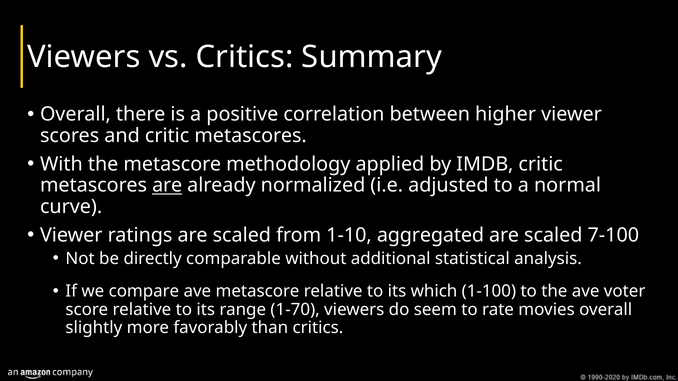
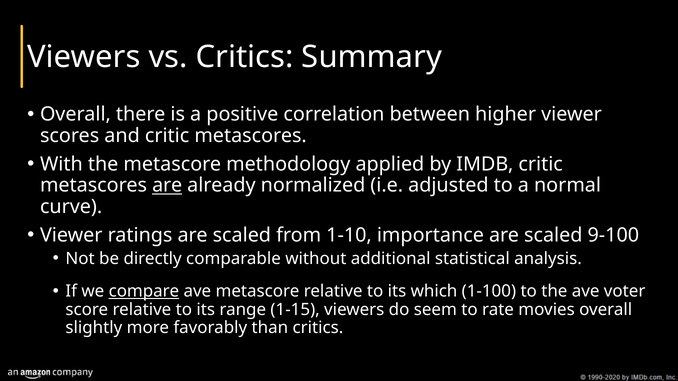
aggregated: aggregated -> importance
7-100: 7-100 -> 9-100
compare underline: none -> present
1-70: 1-70 -> 1-15
